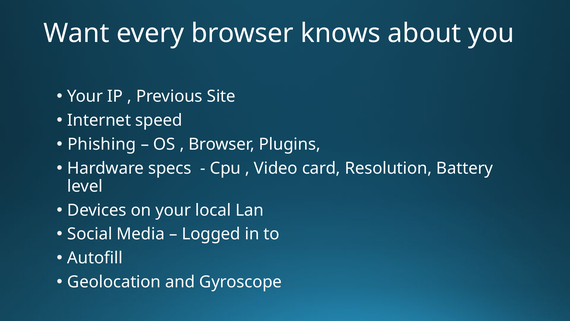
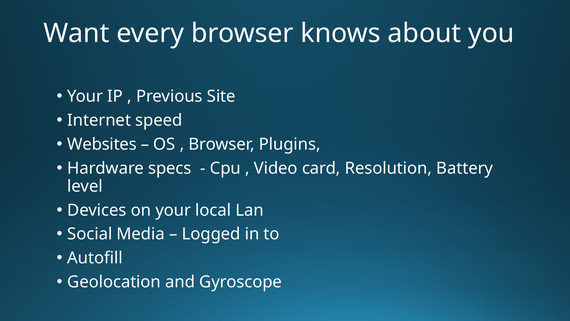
Phishing: Phishing -> Websites
